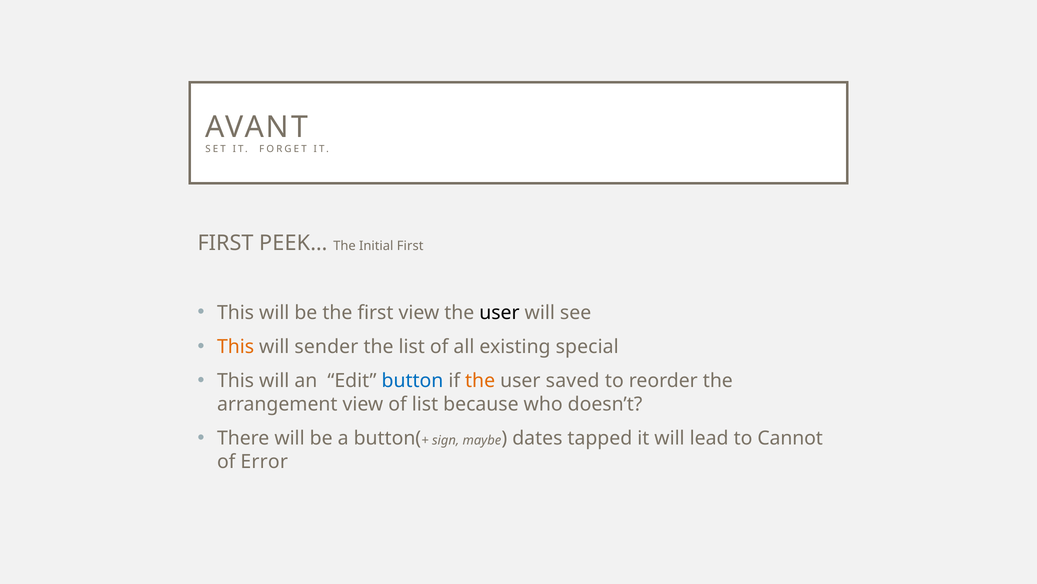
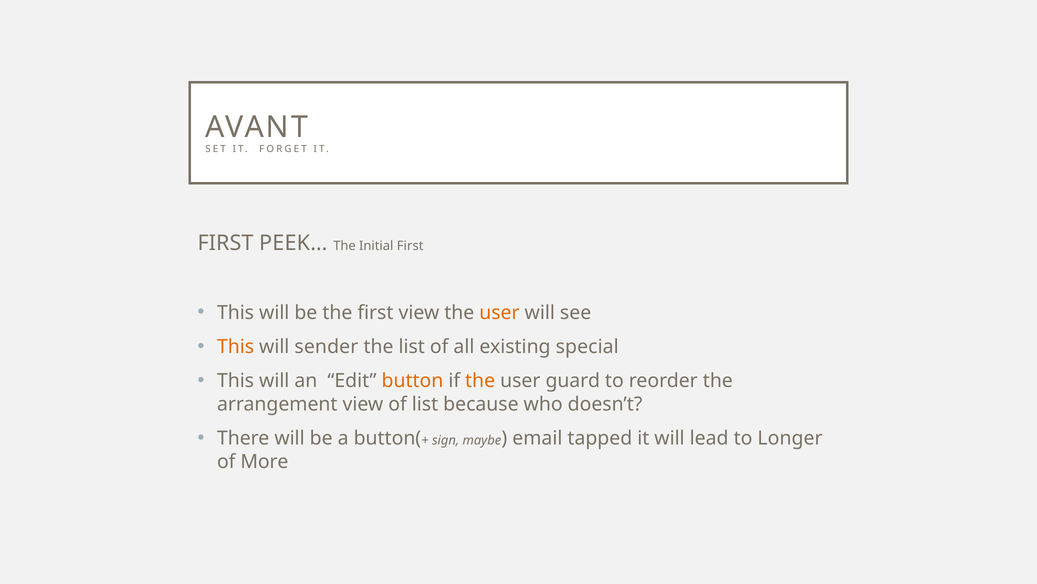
user at (499, 312) colour: black -> orange
button colour: blue -> orange
saved: saved -> guard
dates: dates -> email
Cannot: Cannot -> Longer
Error: Error -> More
